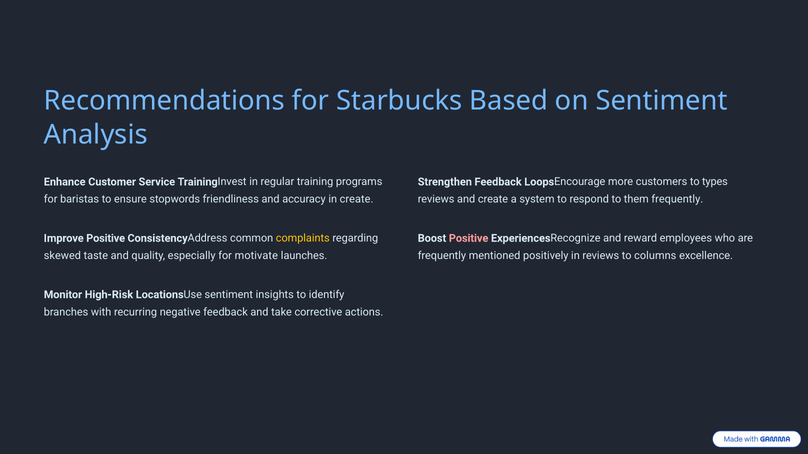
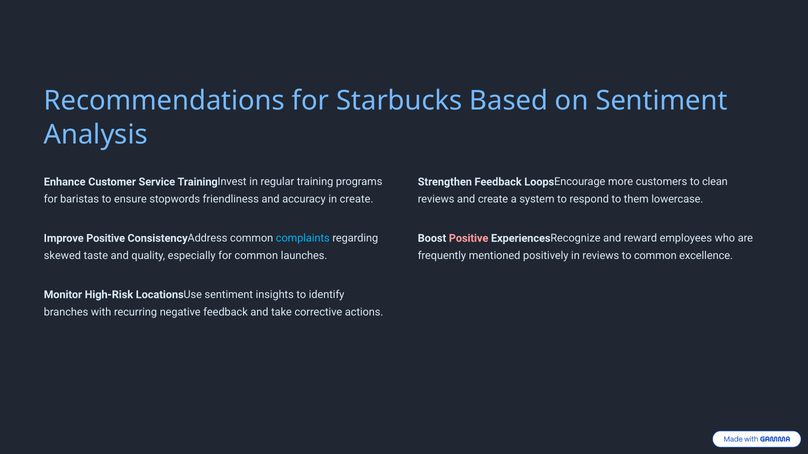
types: types -> clean
them frequently: frequently -> lowercase
complaints colour: yellow -> light blue
for motivate: motivate -> common
to columns: columns -> common
